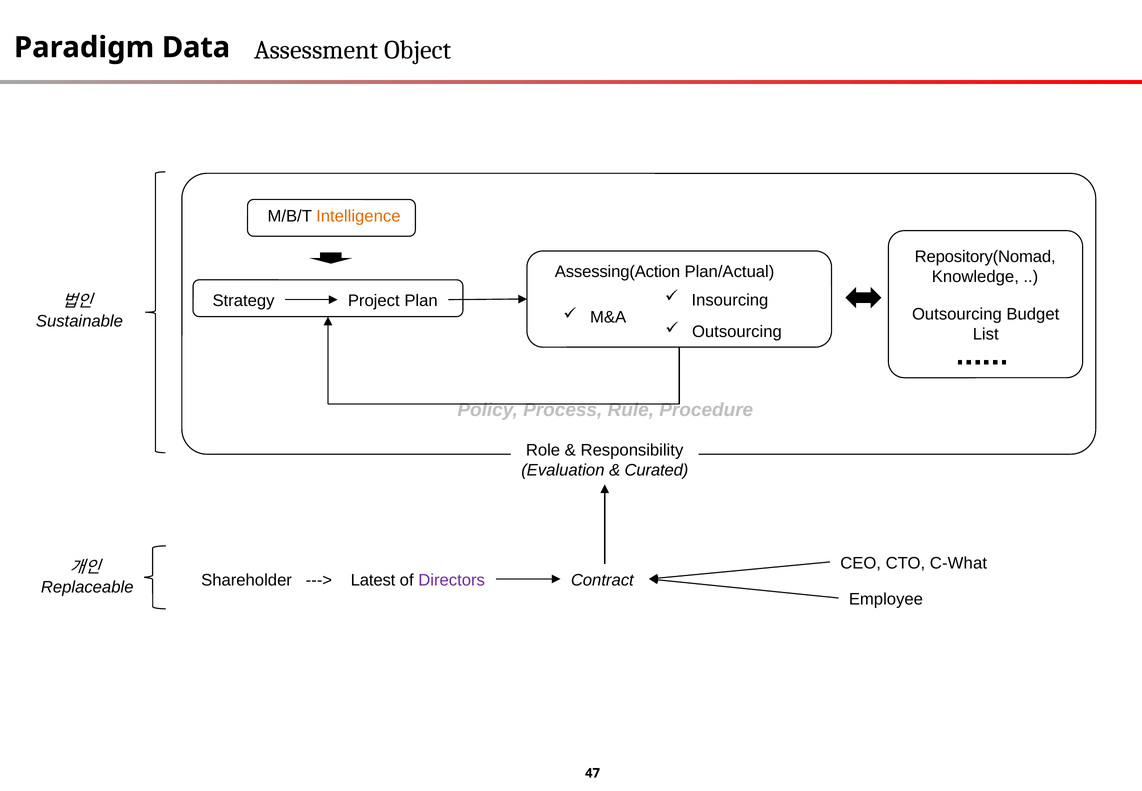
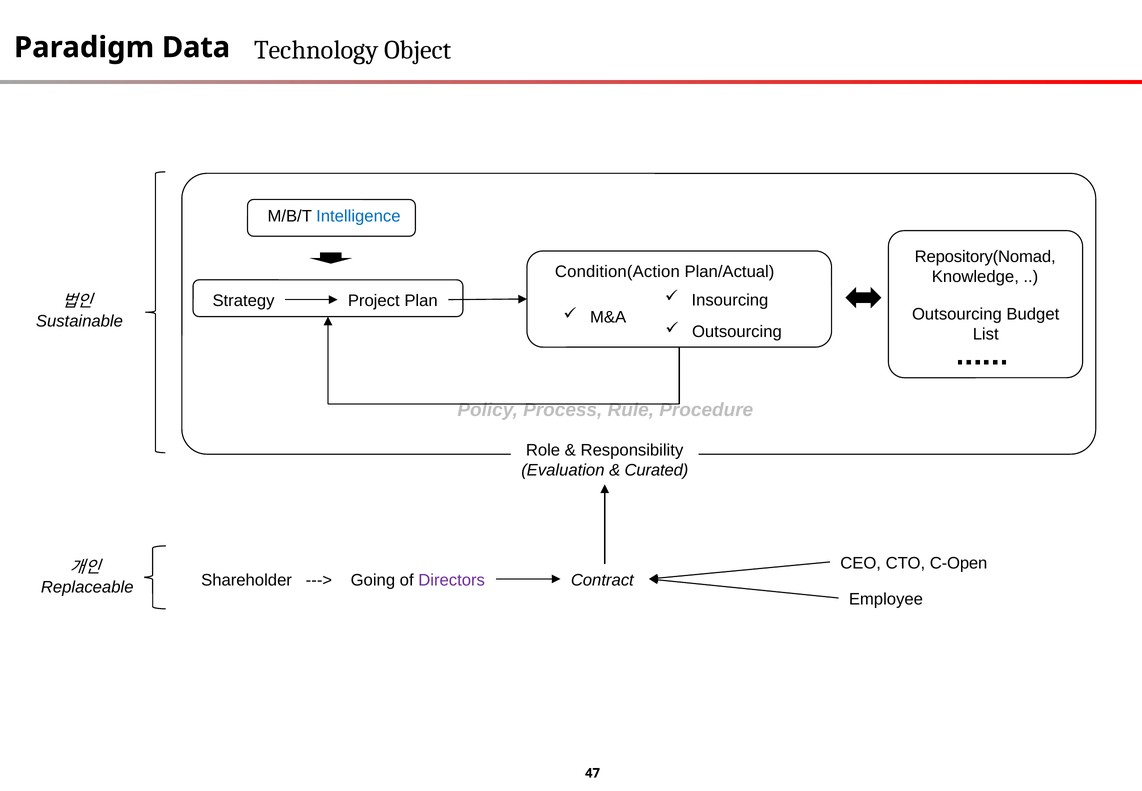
Assessment: Assessment -> Technology
Intelligence colour: orange -> blue
Assessing(Action: Assessing(Action -> Condition(Action
C-What: C-What -> C-Open
Latest: Latest -> Going
